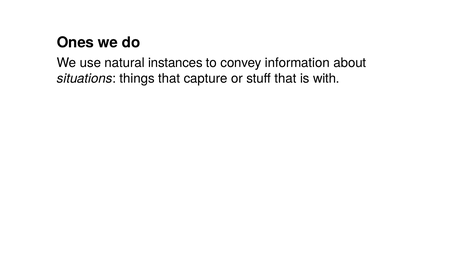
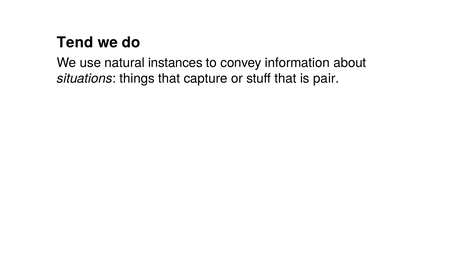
Ones: Ones -> Tend
with: with -> pair
